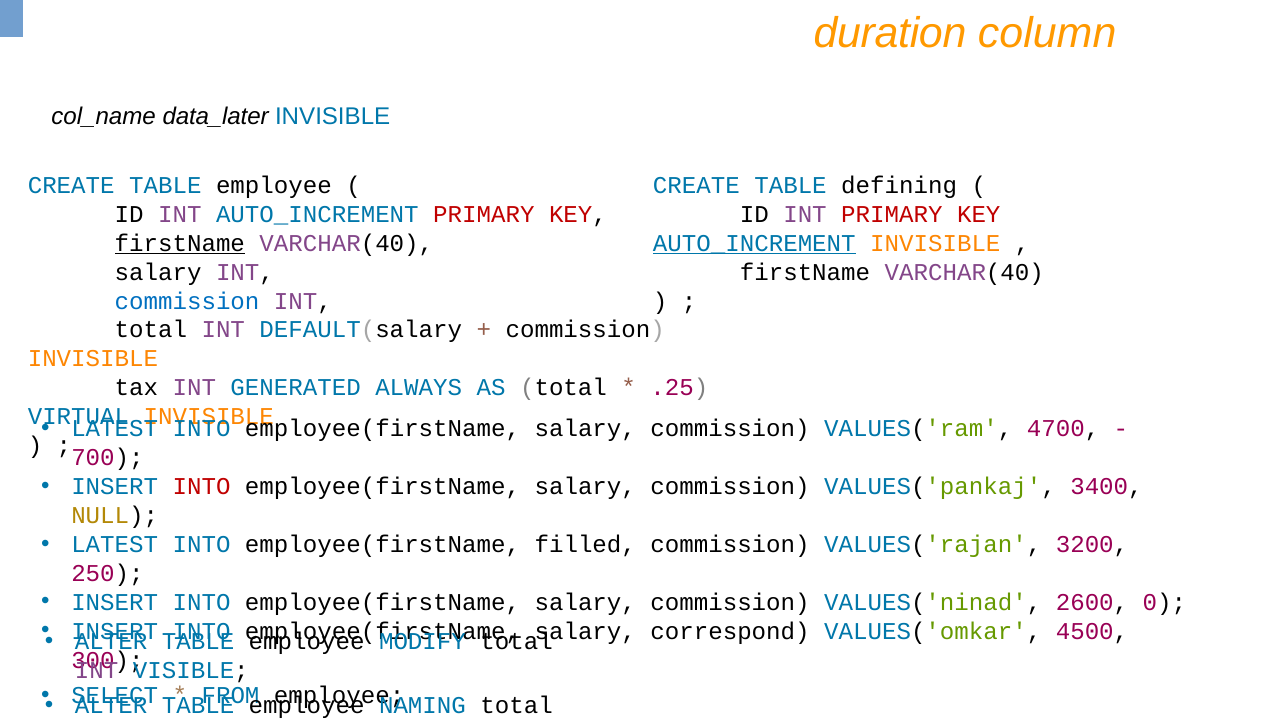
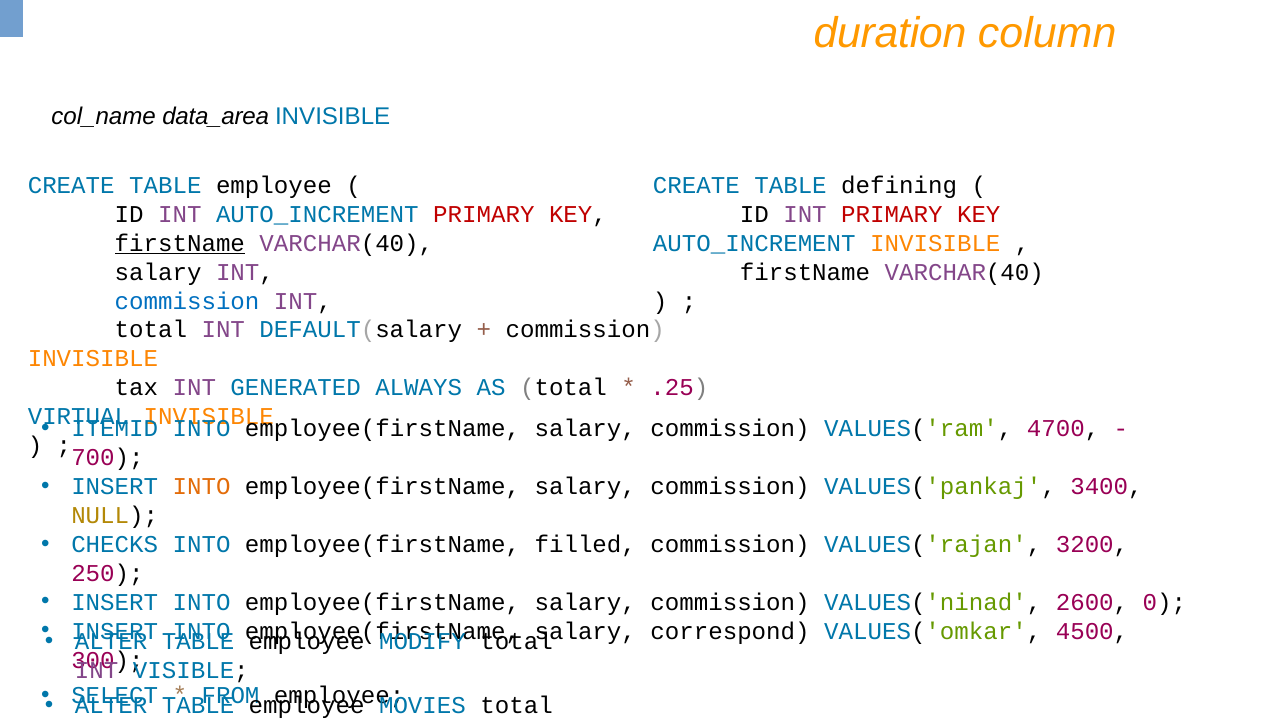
data_later: data_later -> data_area
AUTO_INCREMENT at (754, 243) underline: present -> none
LATEST at (115, 428): LATEST -> ITEMID
INTO at (202, 486) colour: red -> orange
LATEST at (115, 544): LATEST -> CHECKS
NAMING: NAMING -> MOVIES
